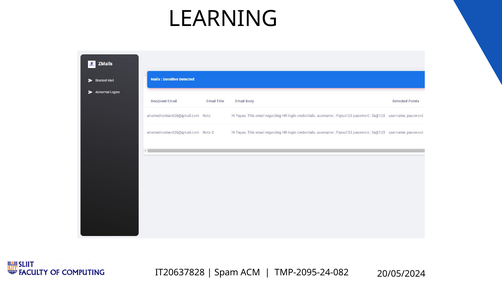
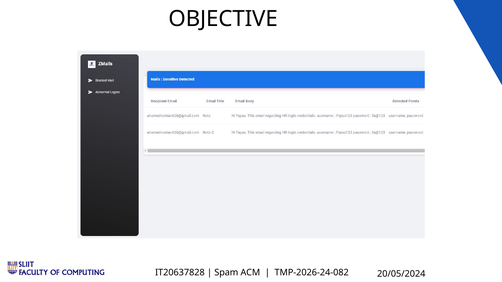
LEARNING: LEARNING -> OBJECTIVE
TMP-2095-24-082: TMP-2095-24-082 -> TMP-2026-24-082
